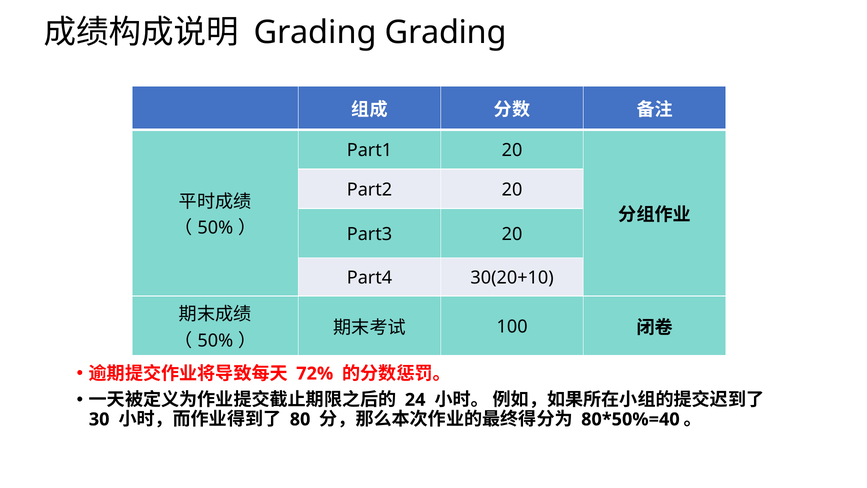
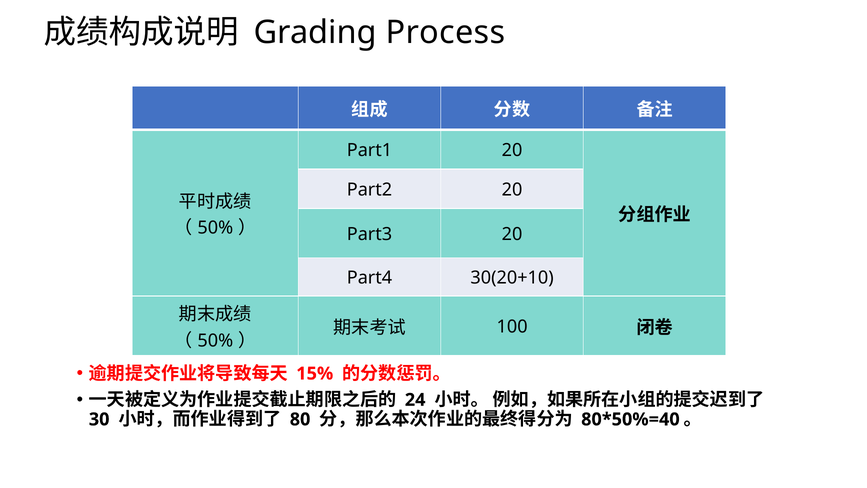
Grading Grading: Grading -> Process
72%: 72% -> 15%
